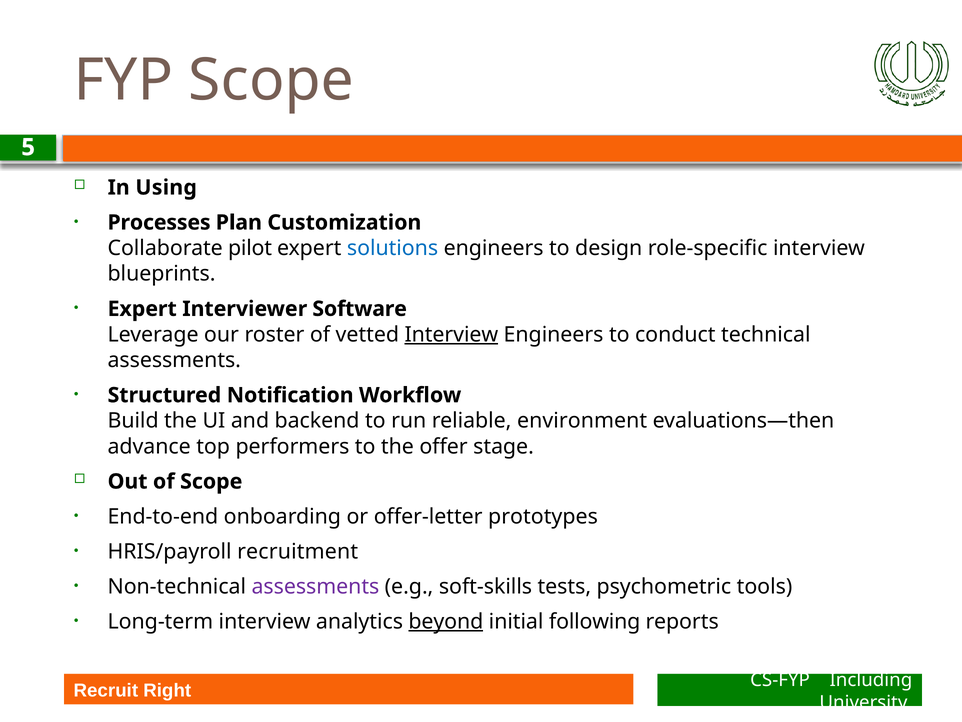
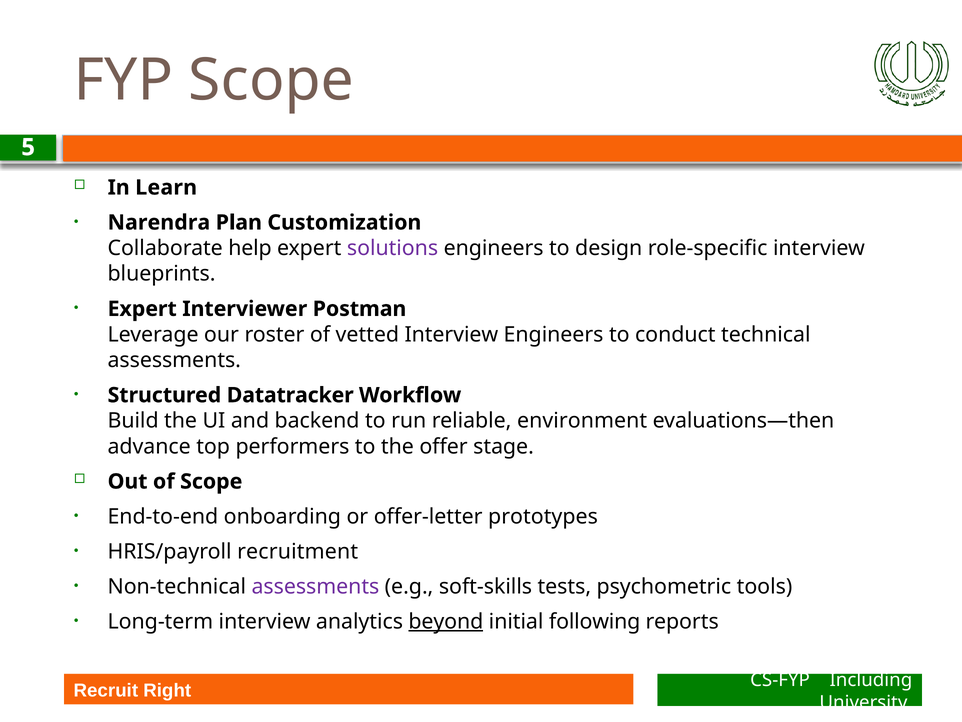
Using: Using -> Learn
Processes: Processes -> Narendra
pilot: pilot -> help
solutions colour: blue -> purple
Software: Software -> Postman
Interview at (451, 334) underline: present -> none
Notification: Notification -> Datatracker
